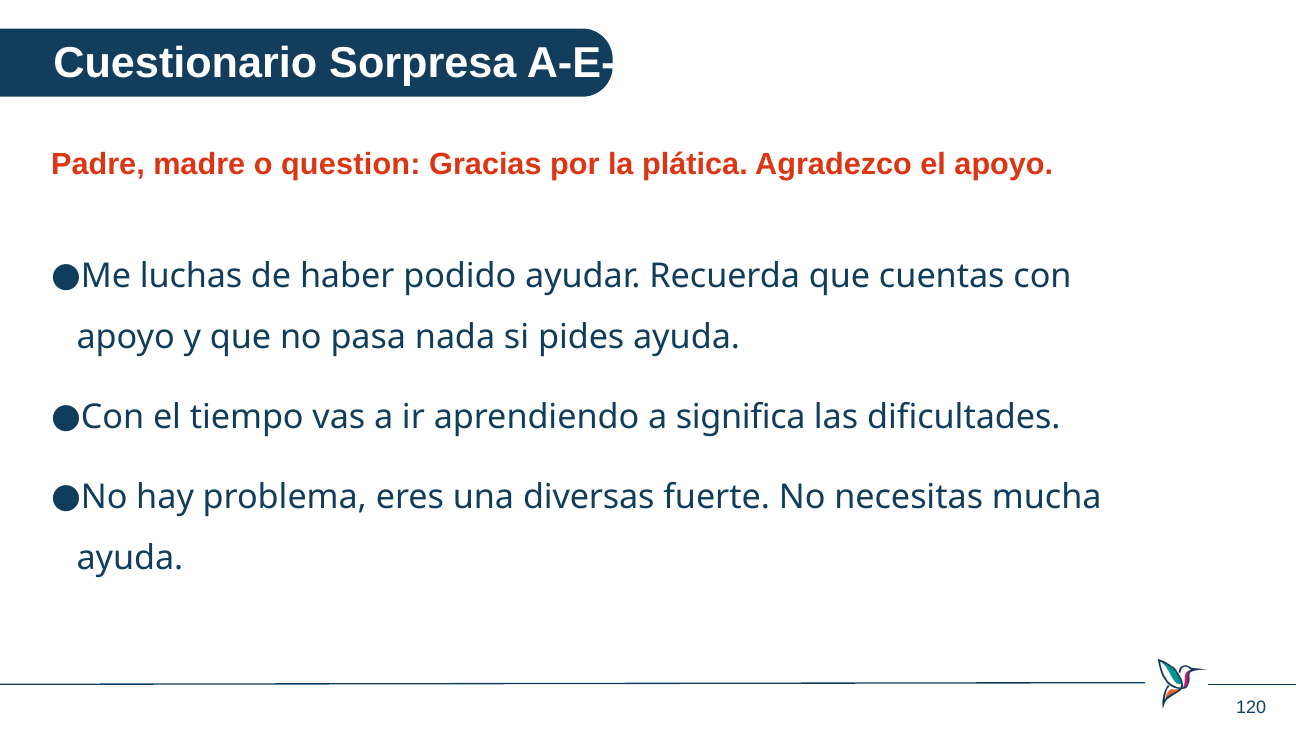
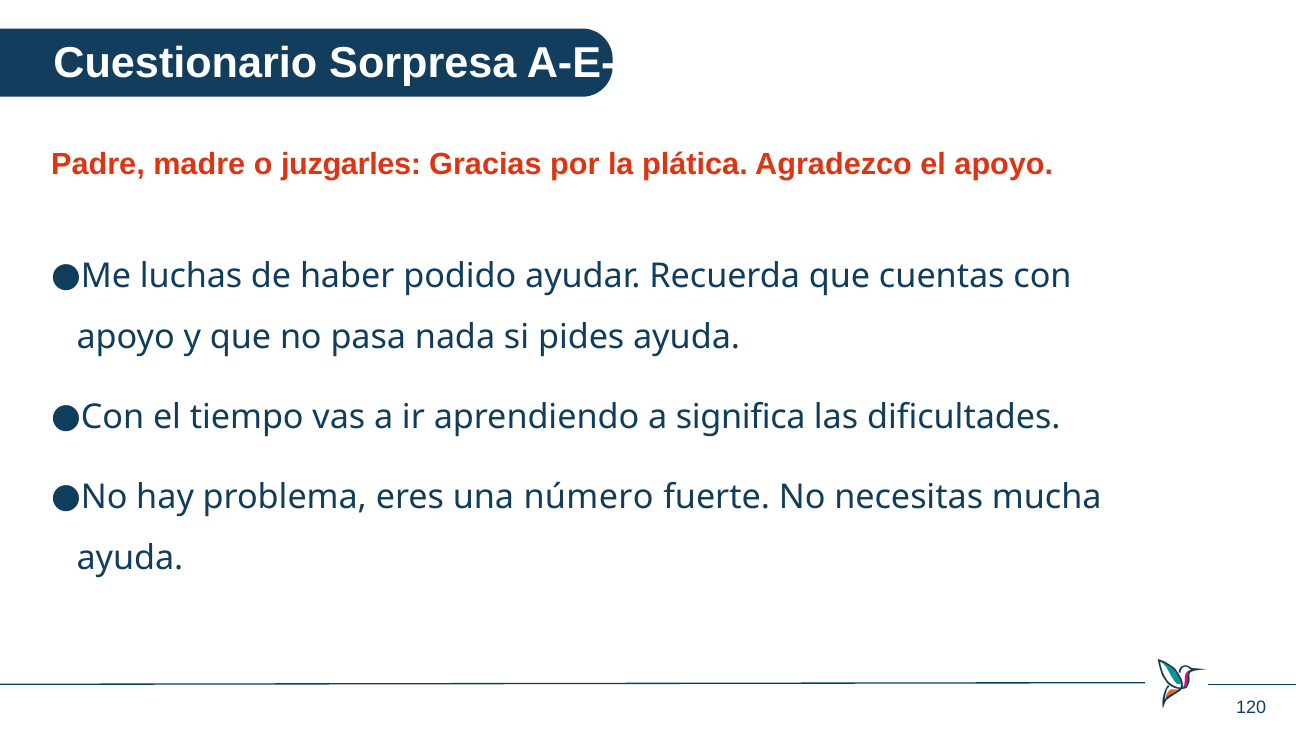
question: question -> juzgarles
diversas: diversas -> número
